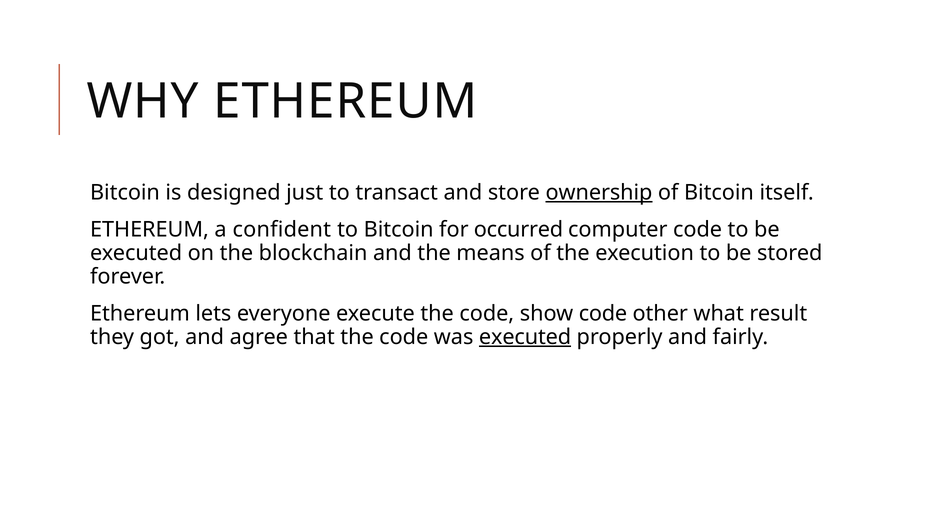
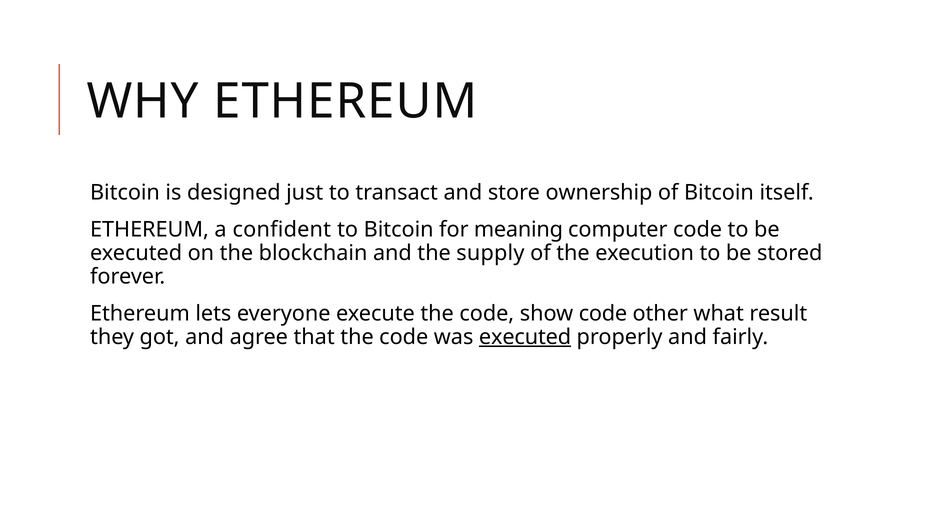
ownership underline: present -> none
occurred: occurred -> meaning
means: means -> supply
